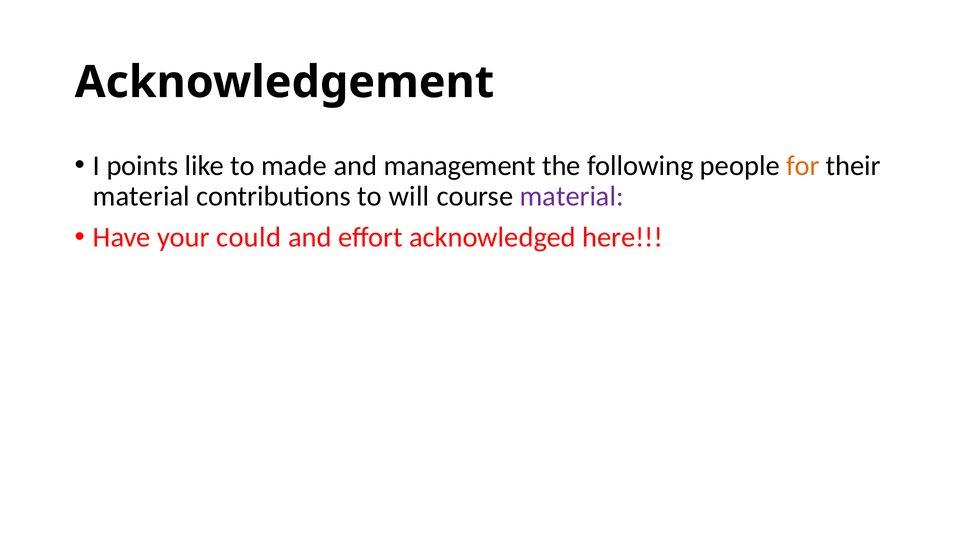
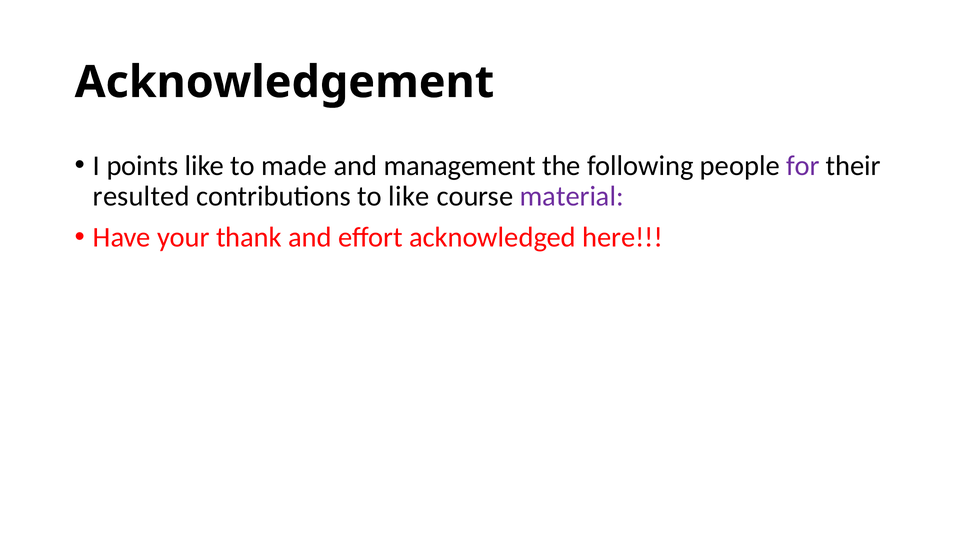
for colour: orange -> purple
material at (141, 196): material -> resulted
to will: will -> like
could: could -> thank
